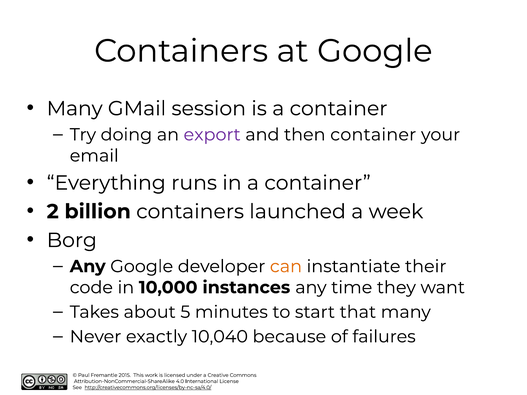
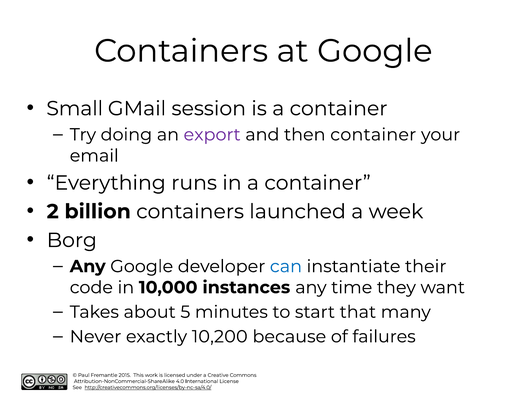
Many at (75, 109): Many -> Small
can colour: orange -> blue
10,040: 10,040 -> 10,200
